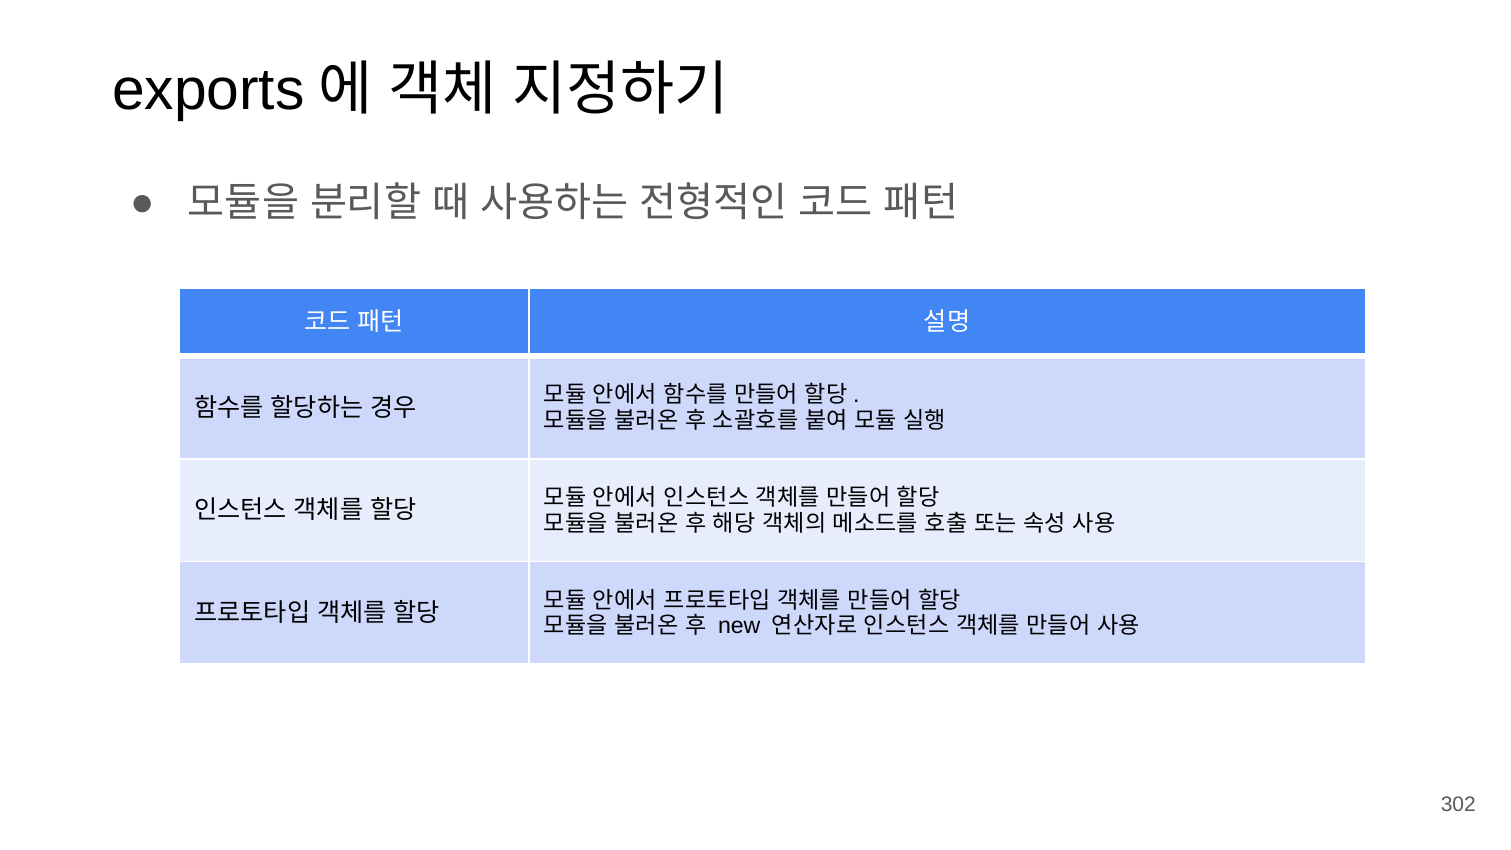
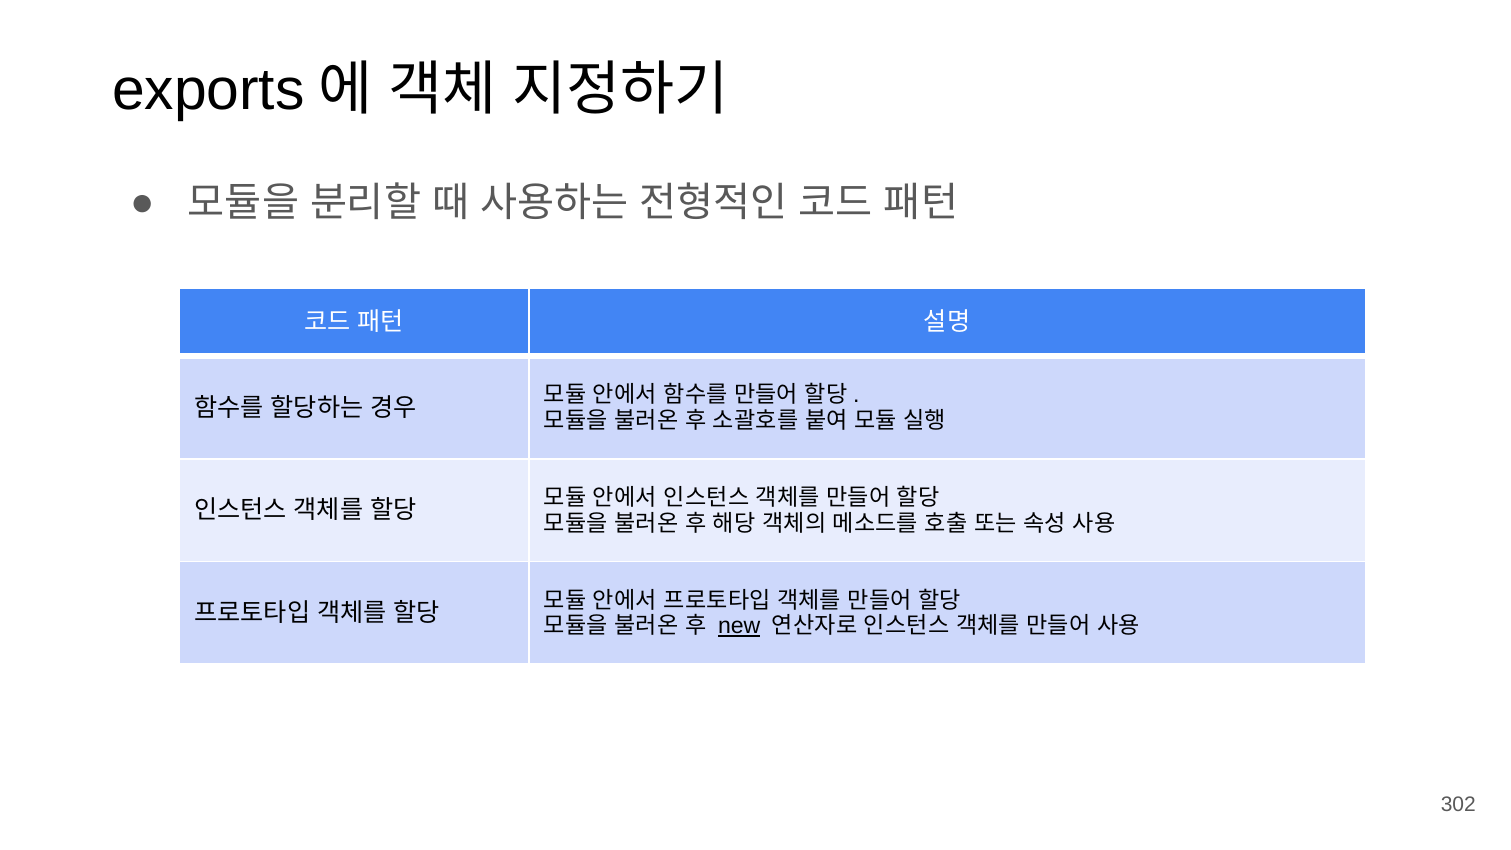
new underline: none -> present
